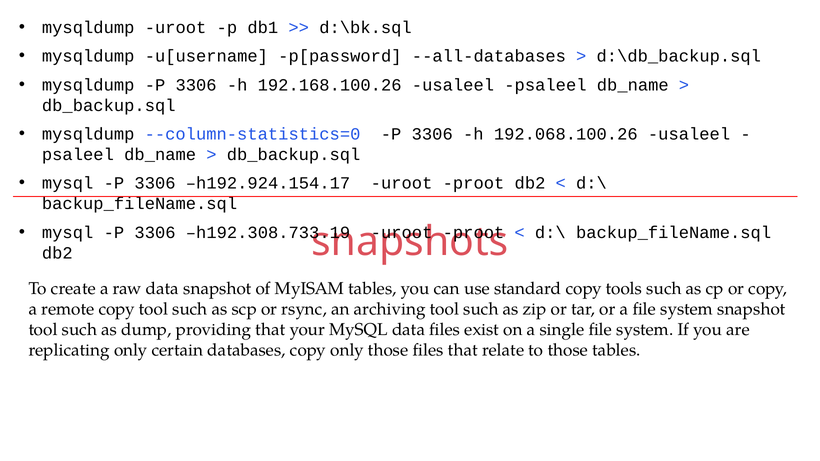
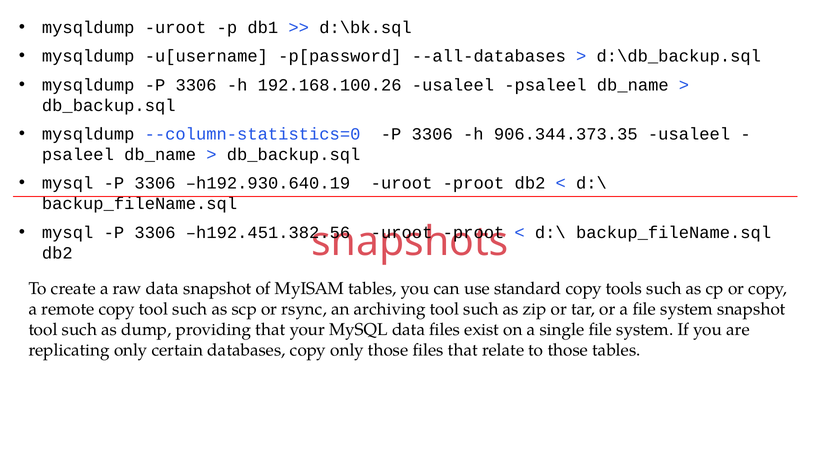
192.068.100.26: 192.068.100.26 -> 906.344.373.35
h192.924.154.17: h192.924.154.17 -> h192.930.640.19
h192.308.733.19: h192.308.733.19 -> h192.451.382.56
